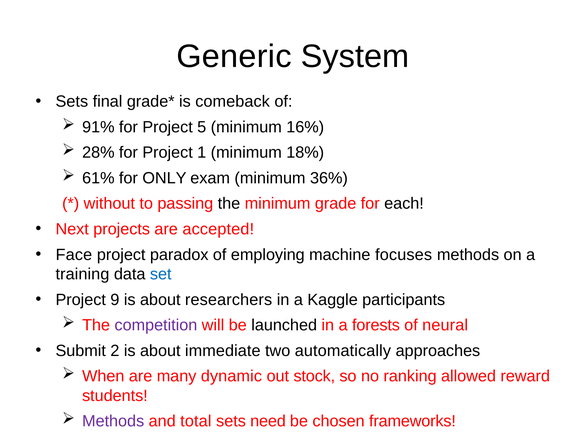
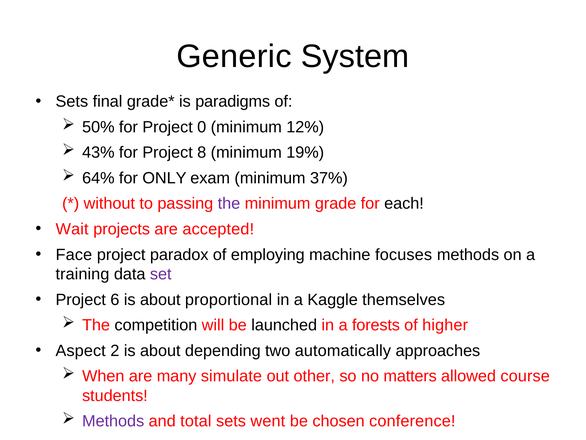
comeback: comeback -> paradigms
91%: 91% -> 50%
5: 5 -> 0
16%: 16% -> 12%
28%: 28% -> 43%
1: 1 -> 8
18%: 18% -> 19%
61%: 61% -> 64%
36%: 36% -> 37%
the at (229, 203) colour: black -> purple
Next: Next -> Wait
set colour: blue -> purple
9: 9 -> 6
researchers: researchers -> proportional
participants: participants -> themselves
competition colour: purple -> black
neural: neural -> higher
Submit: Submit -> Aspect
immediate: immediate -> depending
dynamic: dynamic -> simulate
stock: stock -> other
ranking: ranking -> matters
reward: reward -> course
need: need -> went
frameworks: frameworks -> conference
